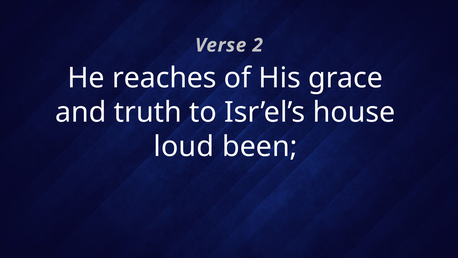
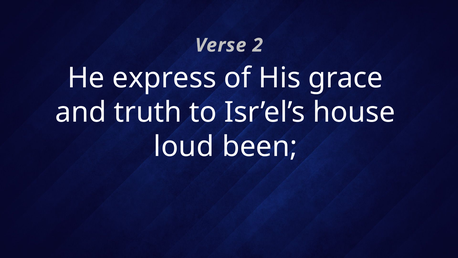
reaches: reaches -> express
